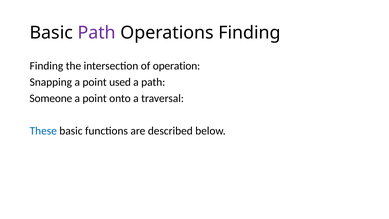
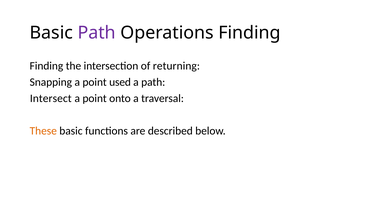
operation: operation -> returning
Someone: Someone -> Intersect
These colour: blue -> orange
